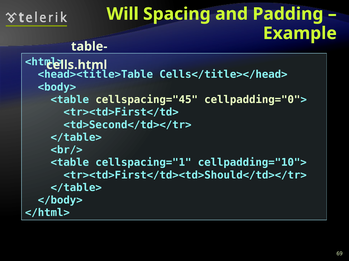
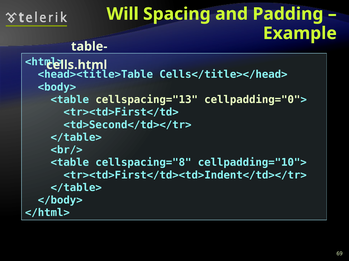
cellspacing="45: cellspacing="45 -> cellspacing="13
cellspacing="1: cellspacing="1 -> cellspacing="8
<tr><td>First</td><td>Should</td></tr>: <tr><td>First</td><td>Should</td></tr> -> <tr><td>First</td><td>Indent</td></tr>
